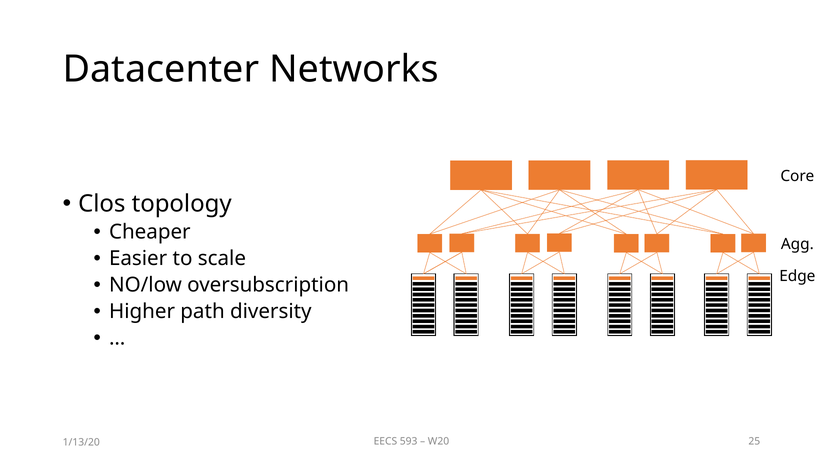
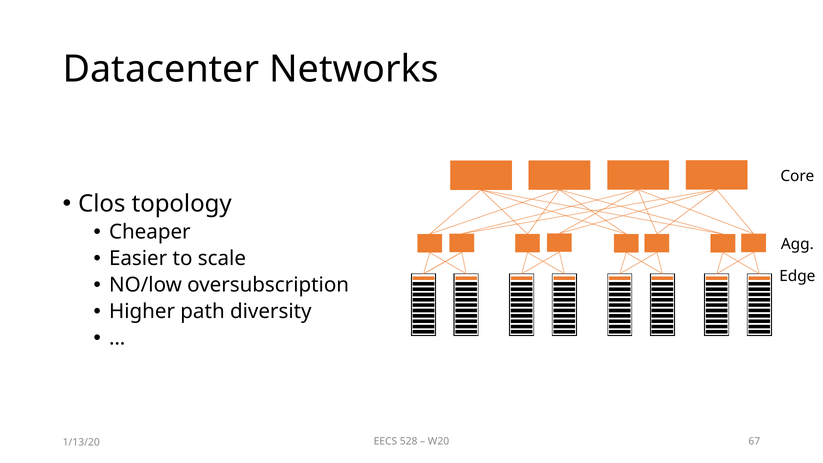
593: 593 -> 528
25: 25 -> 67
